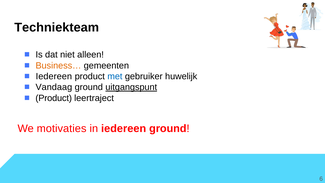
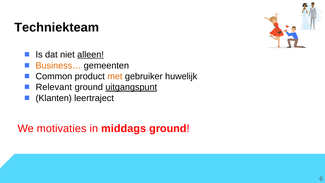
alleen underline: none -> present
Iedereen at (54, 76): Iedereen -> Common
met colour: blue -> orange
Vandaag: Vandaag -> Relevant
Product at (54, 98): Product -> Klanten
in iedereen: iedereen -> middags
